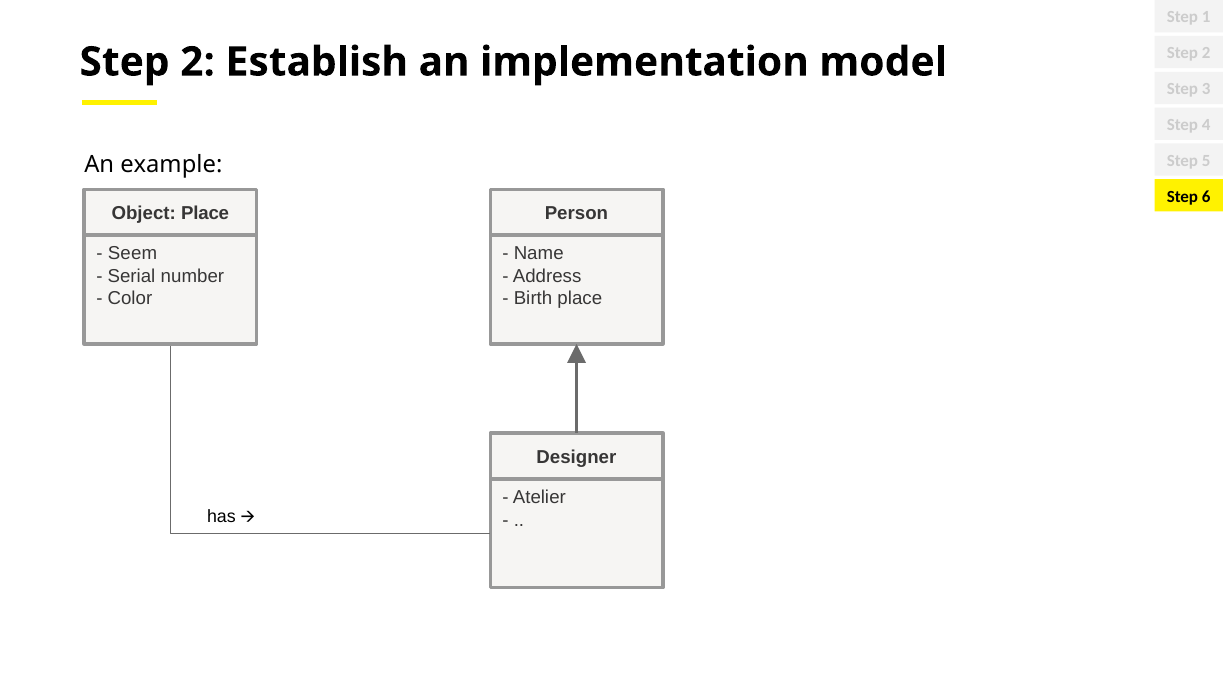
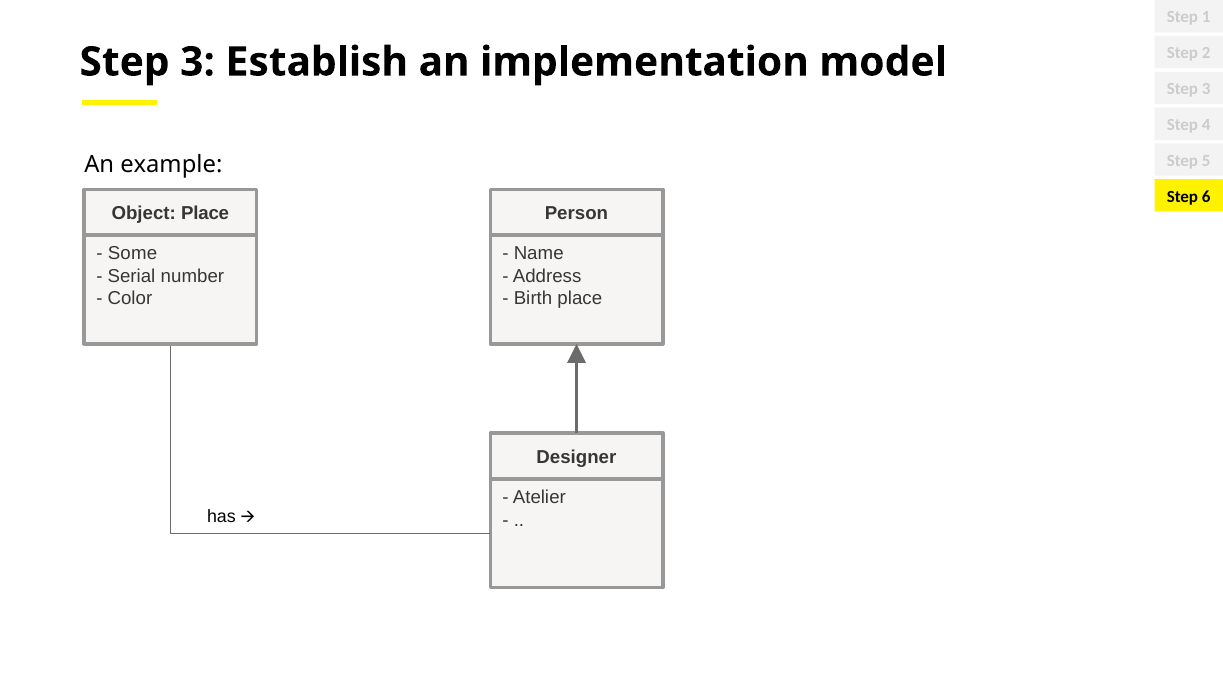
2 at (198, 62): 2 -> 3
Seem: Seem -> Some
